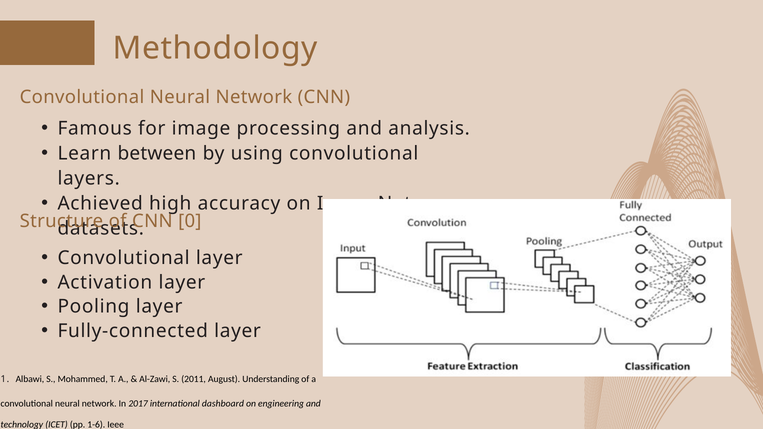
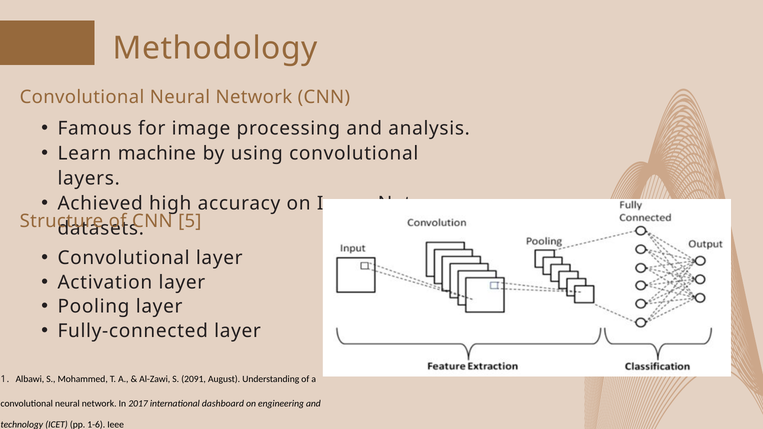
between: between -> machine
0: 0 -> 5
2011: 2011 -> 2091
